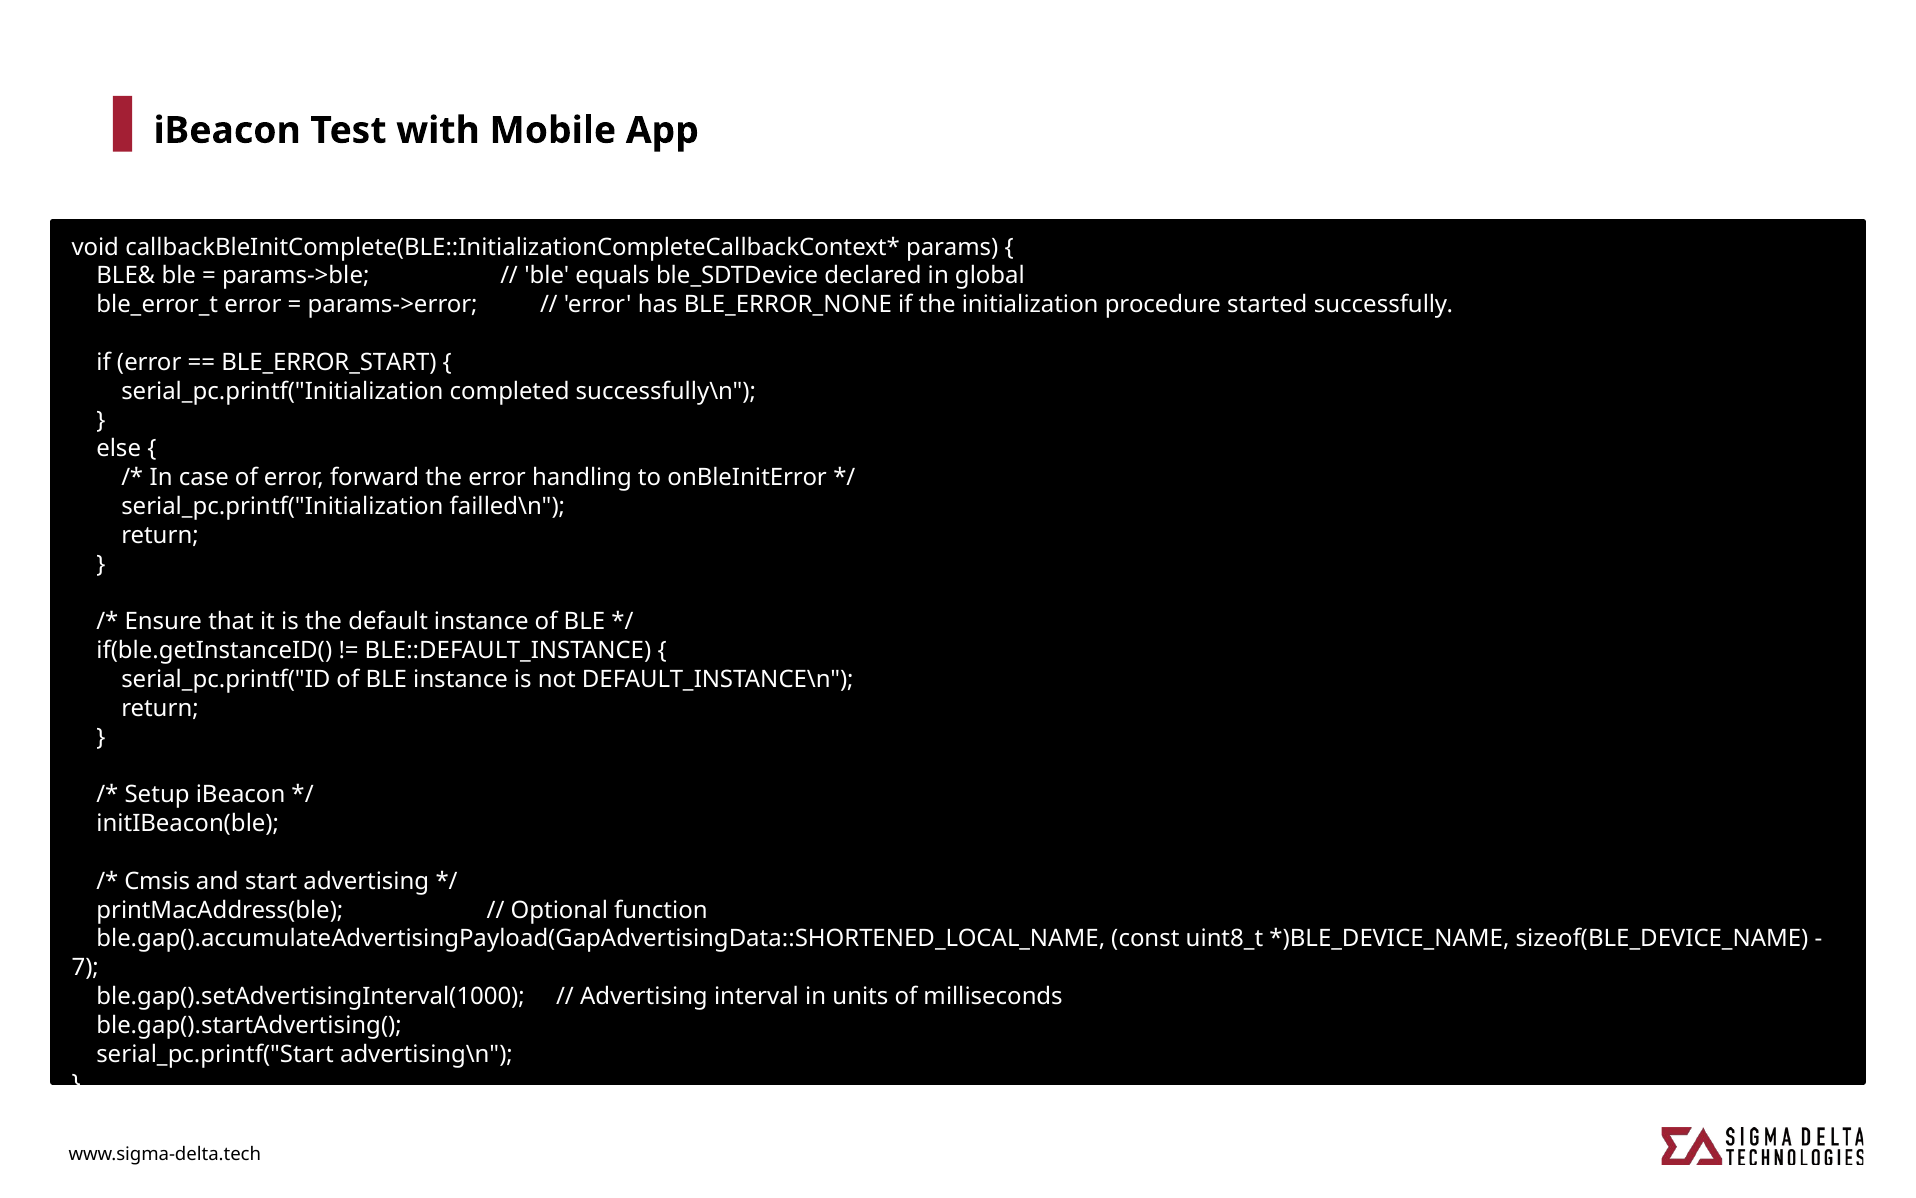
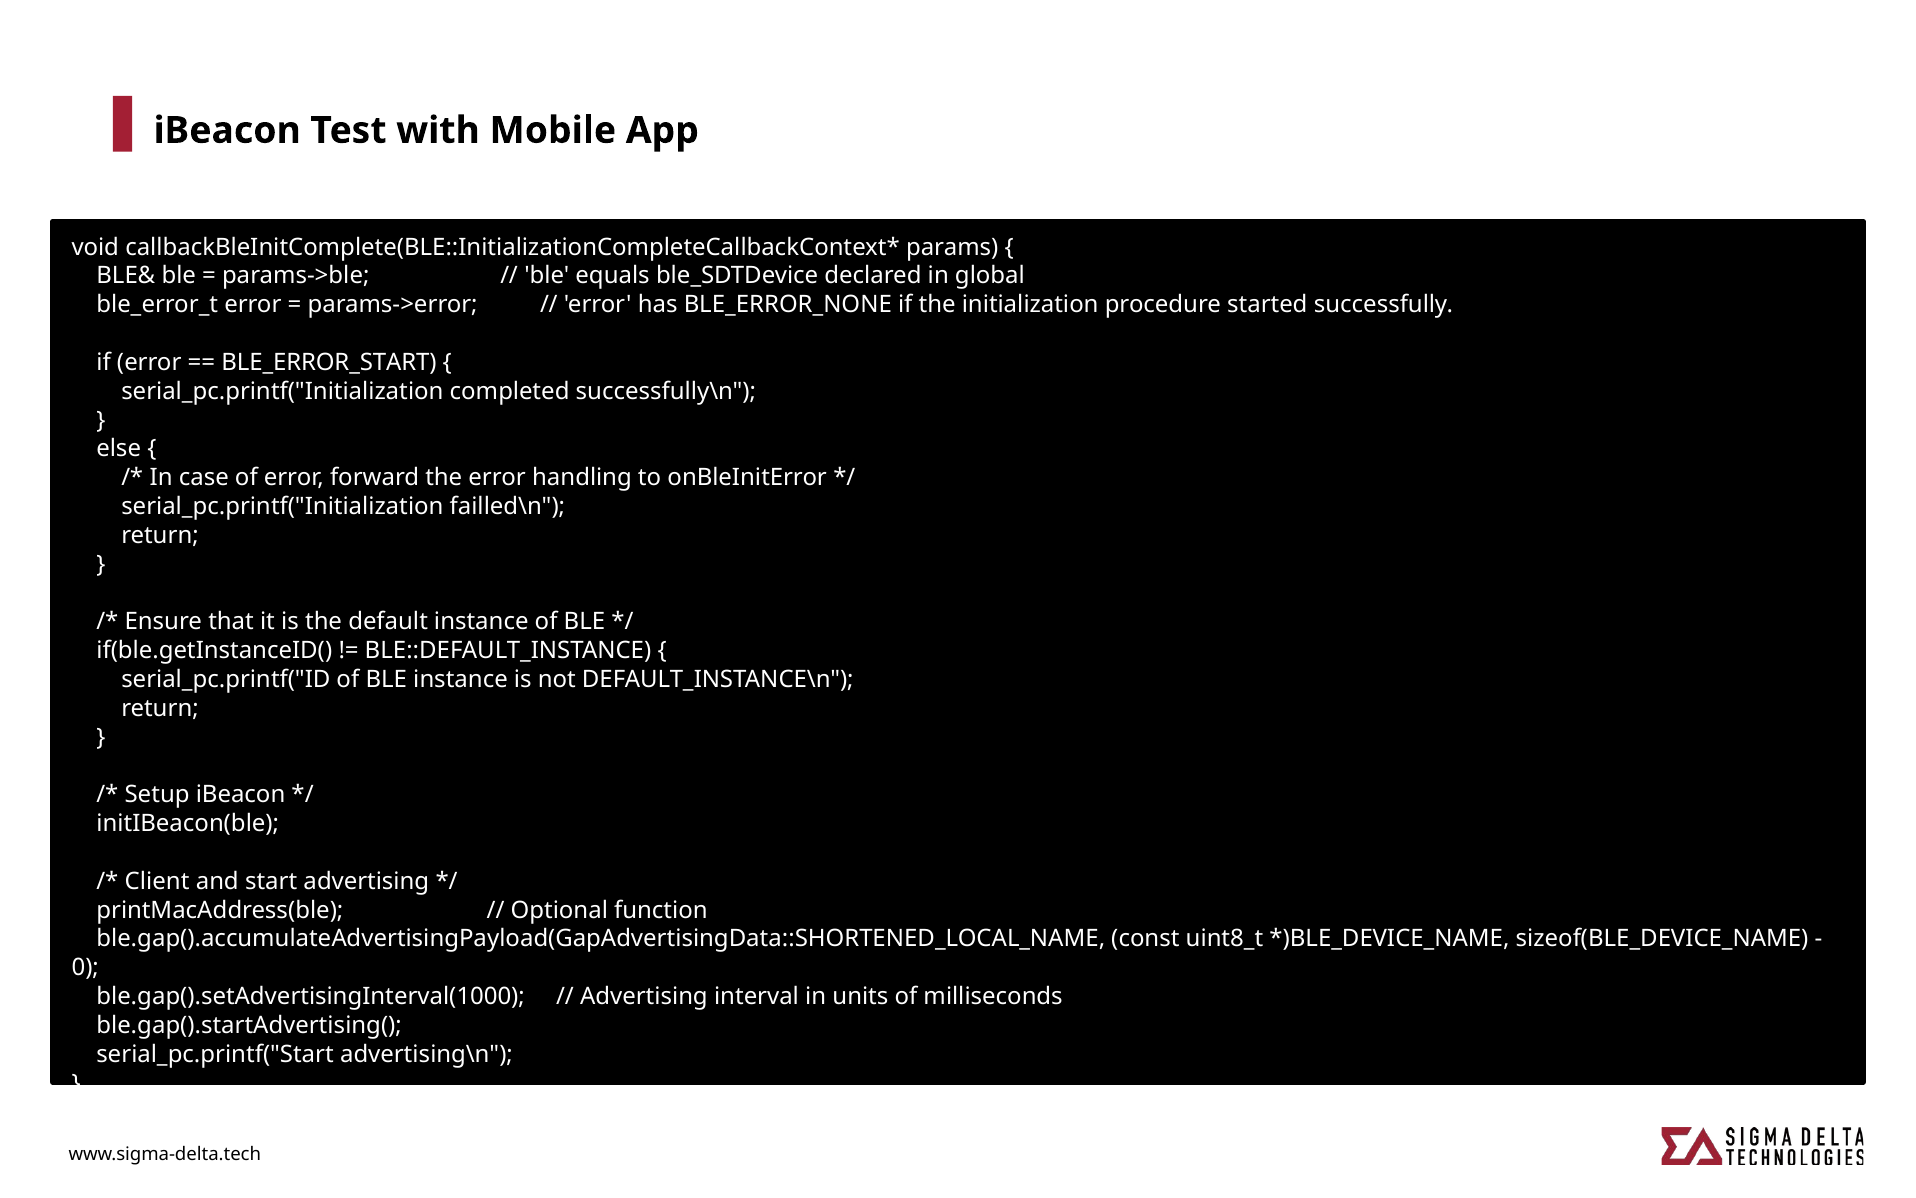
Cmsis: Cmsis -> Client
7: 7 -> 0
